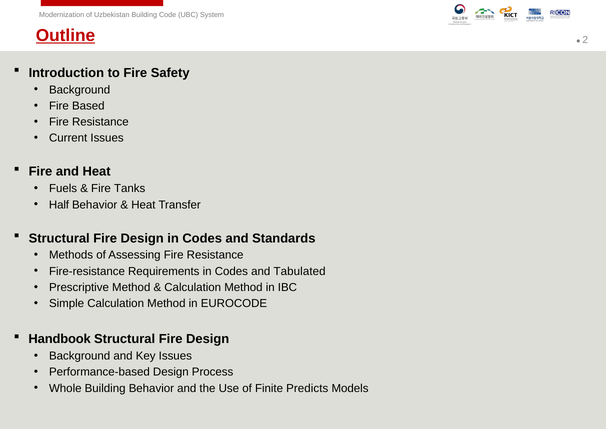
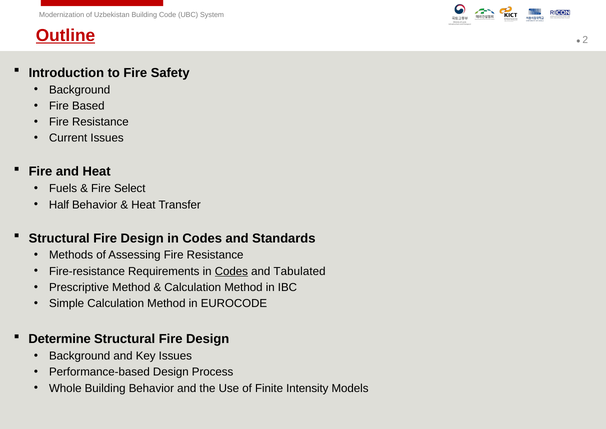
Tanks: Tanks -> Select
Codes at (231, 271) underline: none -> present
Handbook: Handbook -> Determine
Predicts: Predicts -> Intensity
